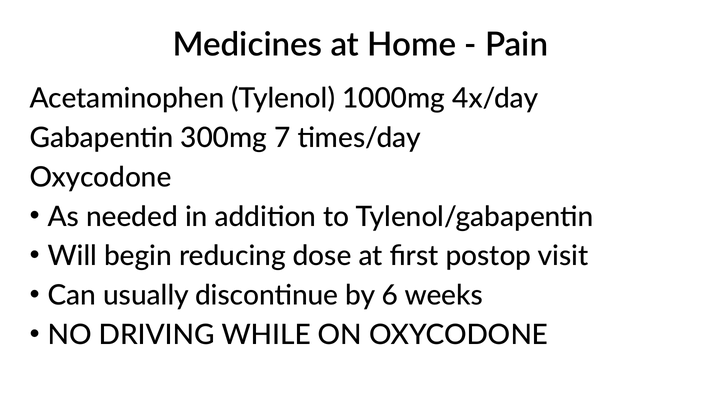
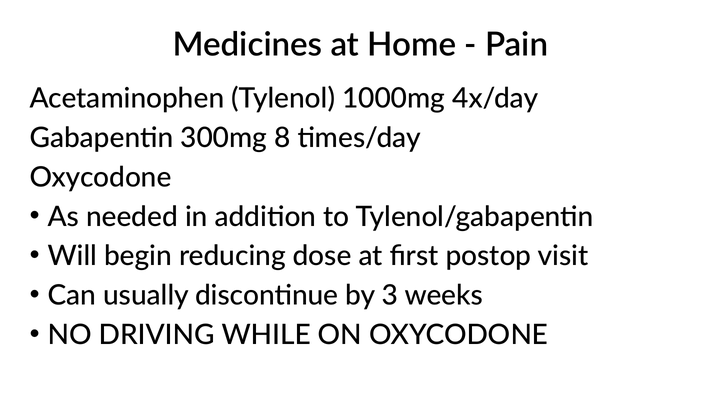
7: 7 -> 8
6: 6 -> 3
